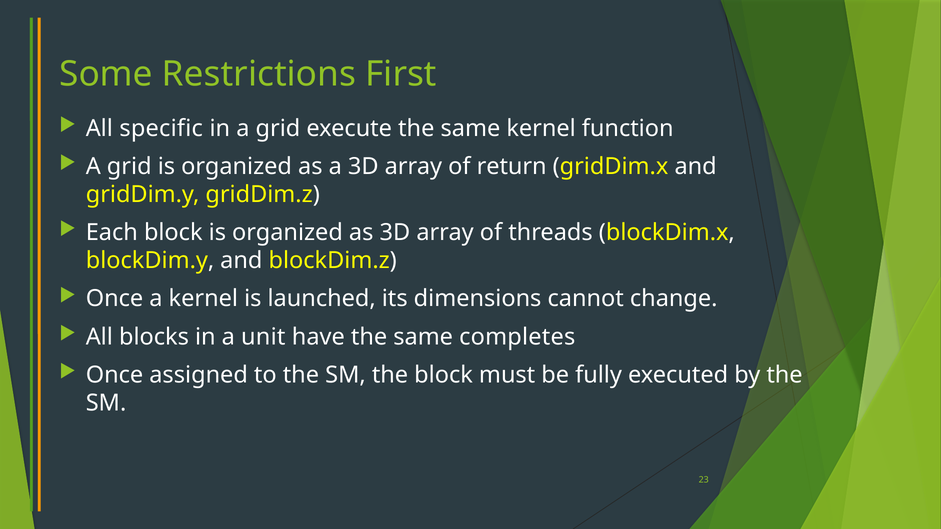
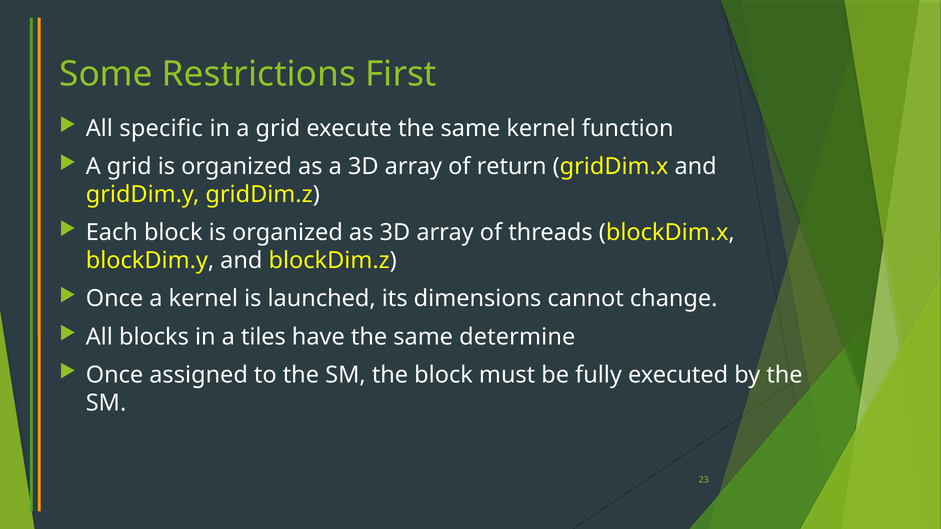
unit: unit -> tiles
completes: completes -> determine
